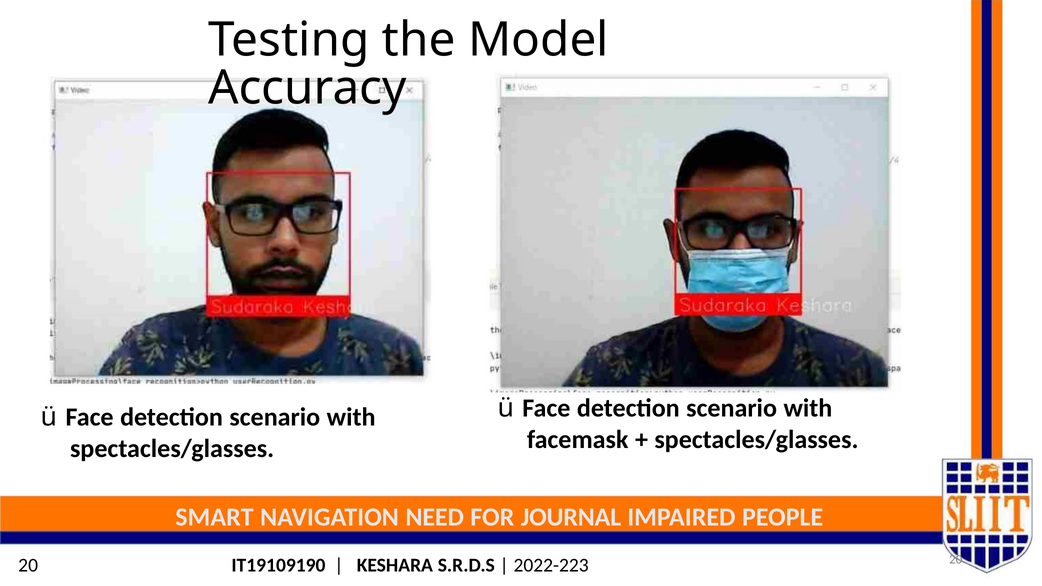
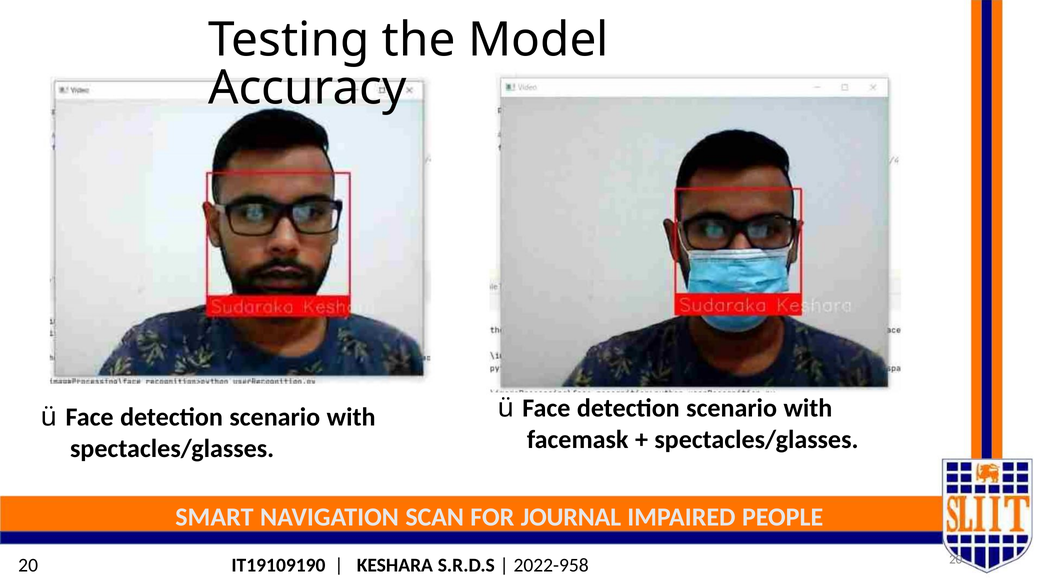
NEED: NEED -> SCAN
2022-223: 2022-223 -> 2022-958
